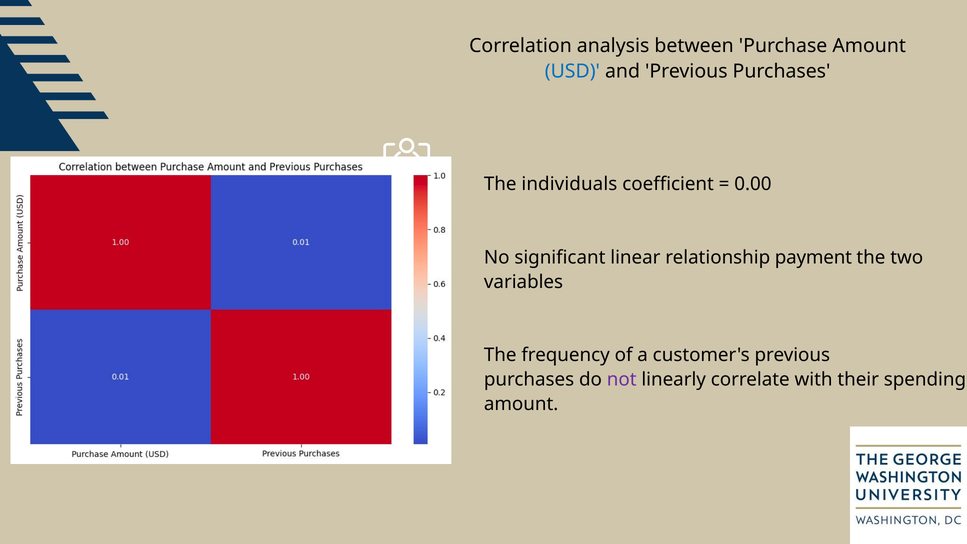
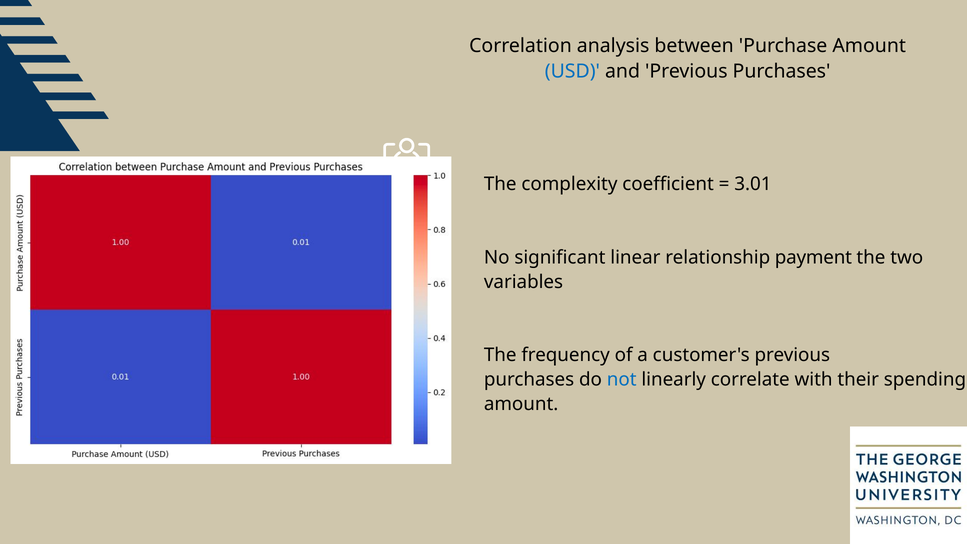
individuals: individuals -> complexity
0.00: 0.00 -> 3.01
not colour: purple -> blue
